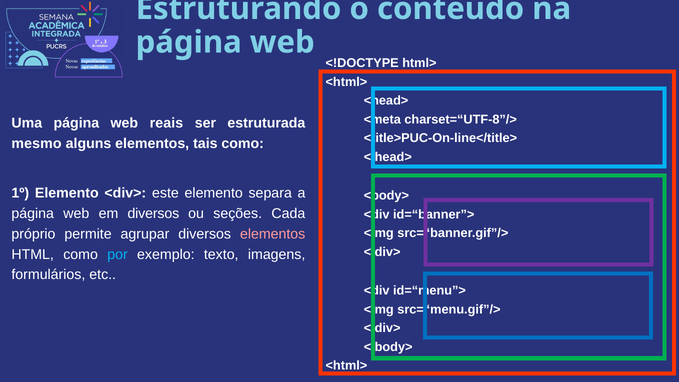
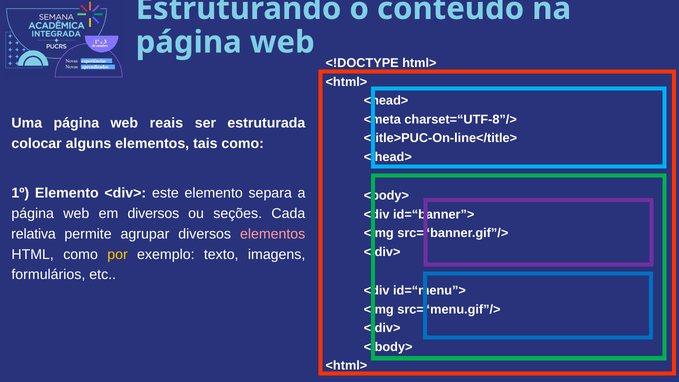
mesmo: mesmo -> colocar
próprio: próprio -> relativa
por colour: light blue -> yellow
